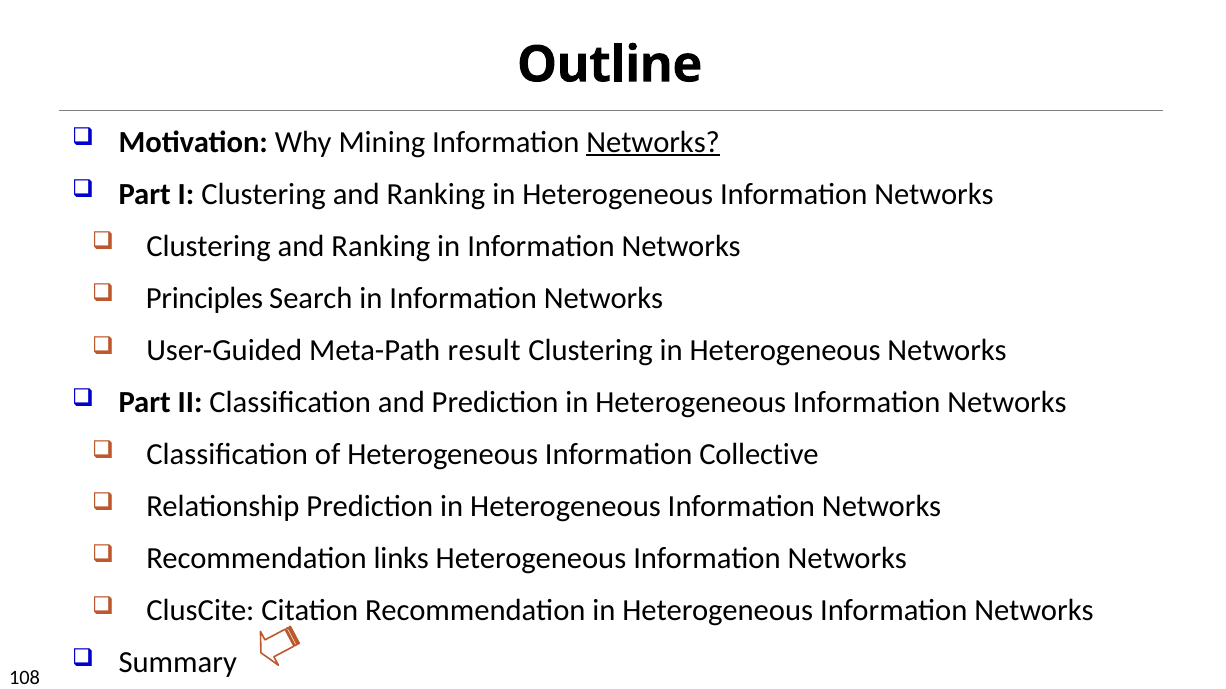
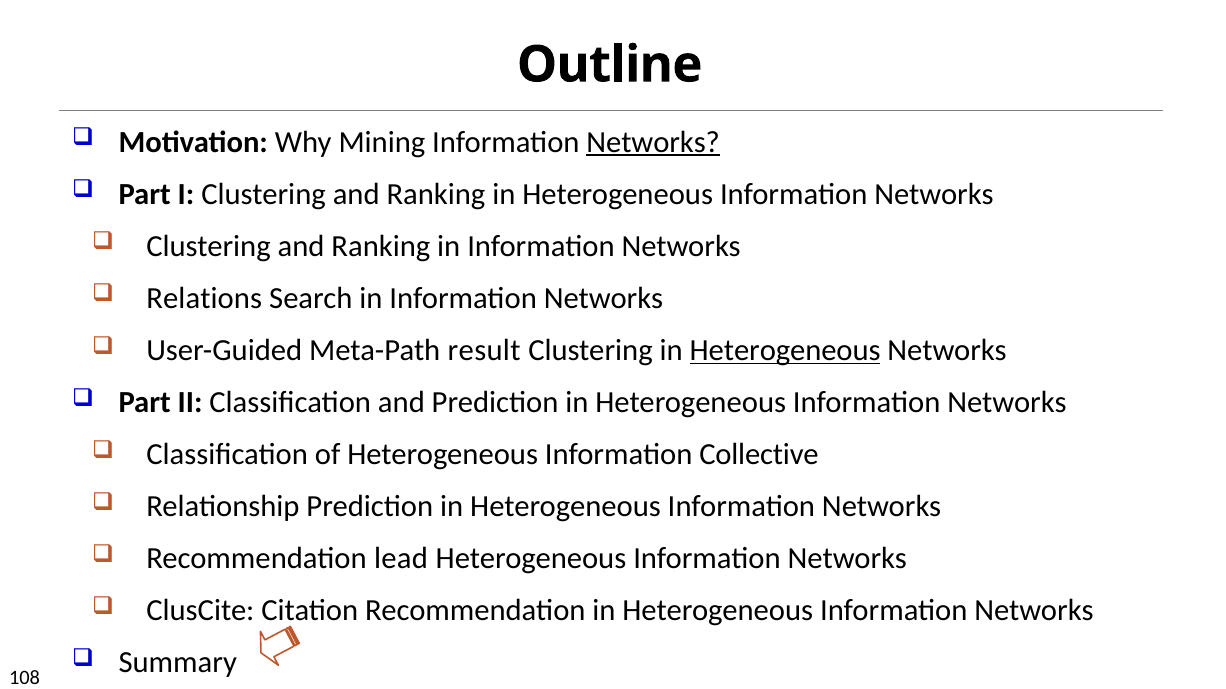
Principles: Principles -> Relations
Heterogeneous at (785, 351) underline: none -> present
links: links -> lead
